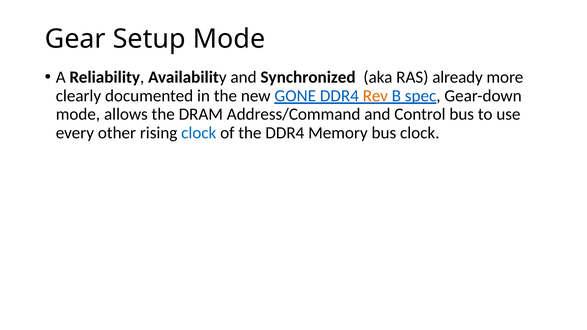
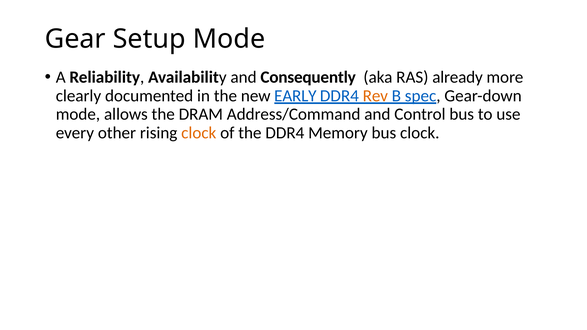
Synchronized: Synchronized -> Consequently
GONE: GONE -> EARLY
clock at (199, 133) colour: blue -> orange
